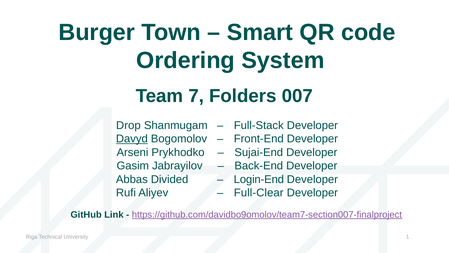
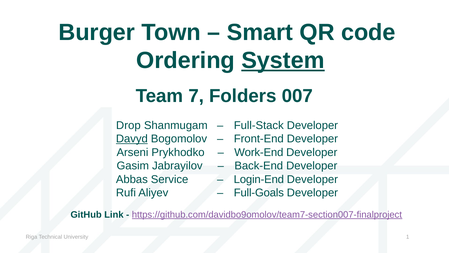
System underline: none -> present
Sujai-End: Sujai-End -> Work-End
Divided: Divided -> Service
Full-Clear: Full-Clear -> Full-Goals
